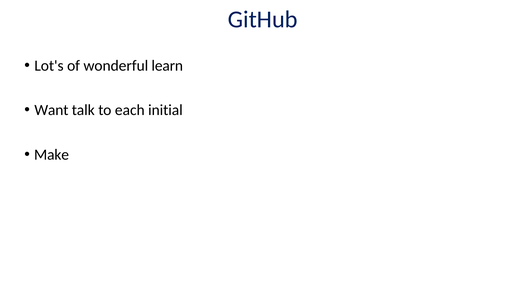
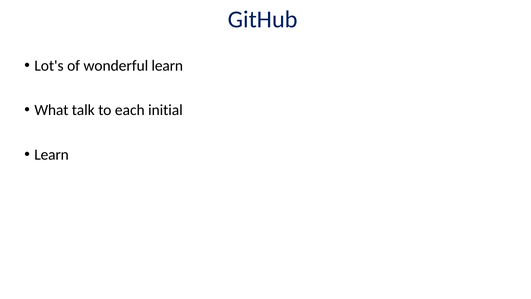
Want: Want -> What
Make at (52, 155): Make -> Learn
